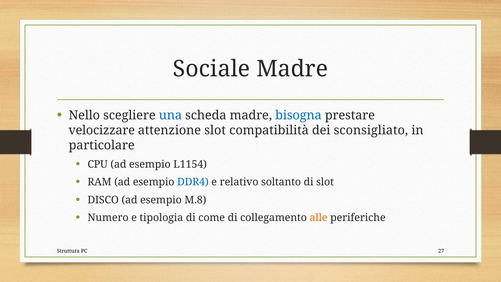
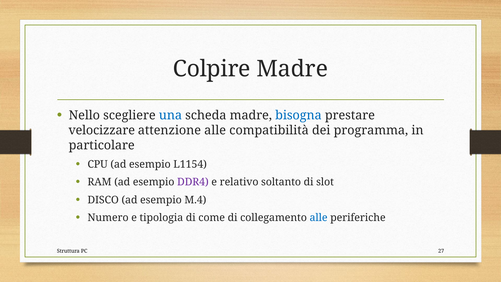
Sociale: Sociale -> Colpire
attenzione slot: slot -> alle
sconsigliato: sconsigliato -> programma
DDR4 colour: blue -> purple
M.8: M.8 -> M.4
alle at (319, 218) colour: orange -> blue
